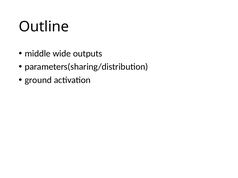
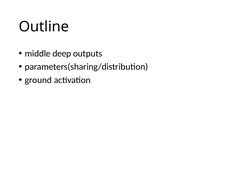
wide: wide -> deep
